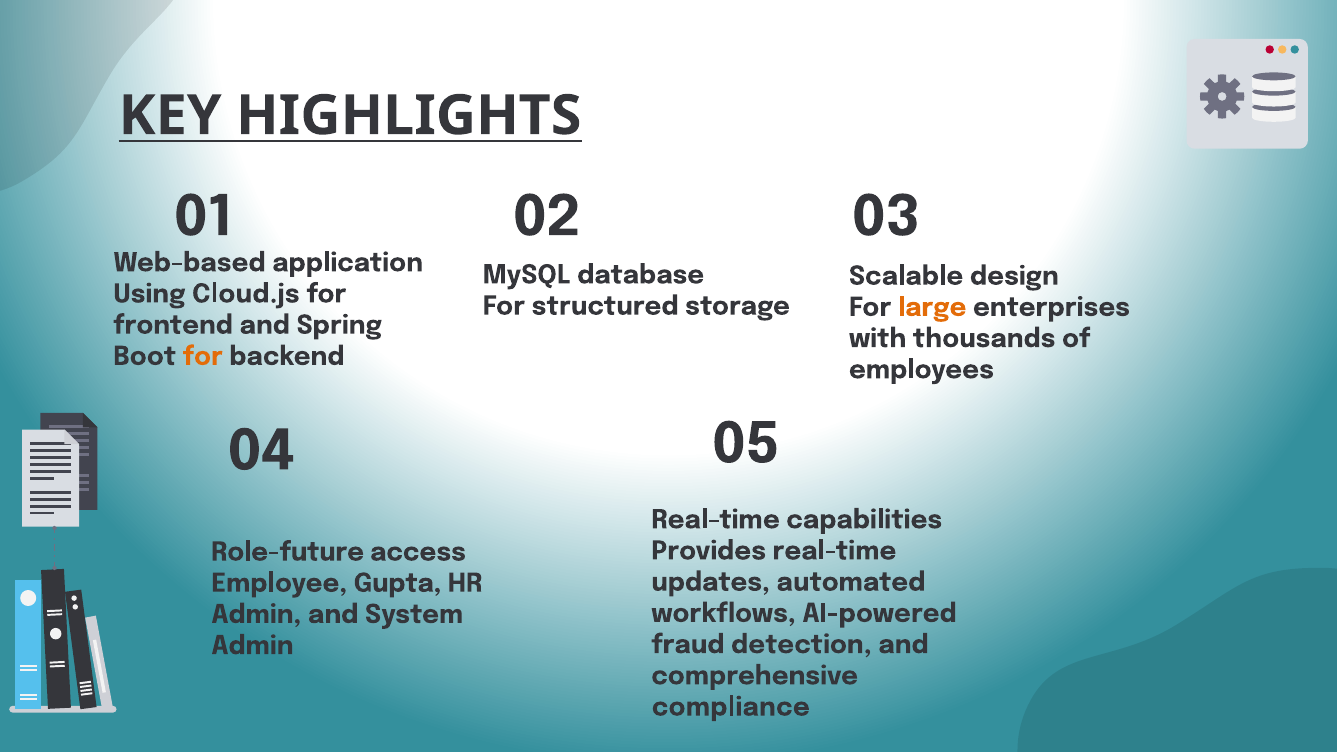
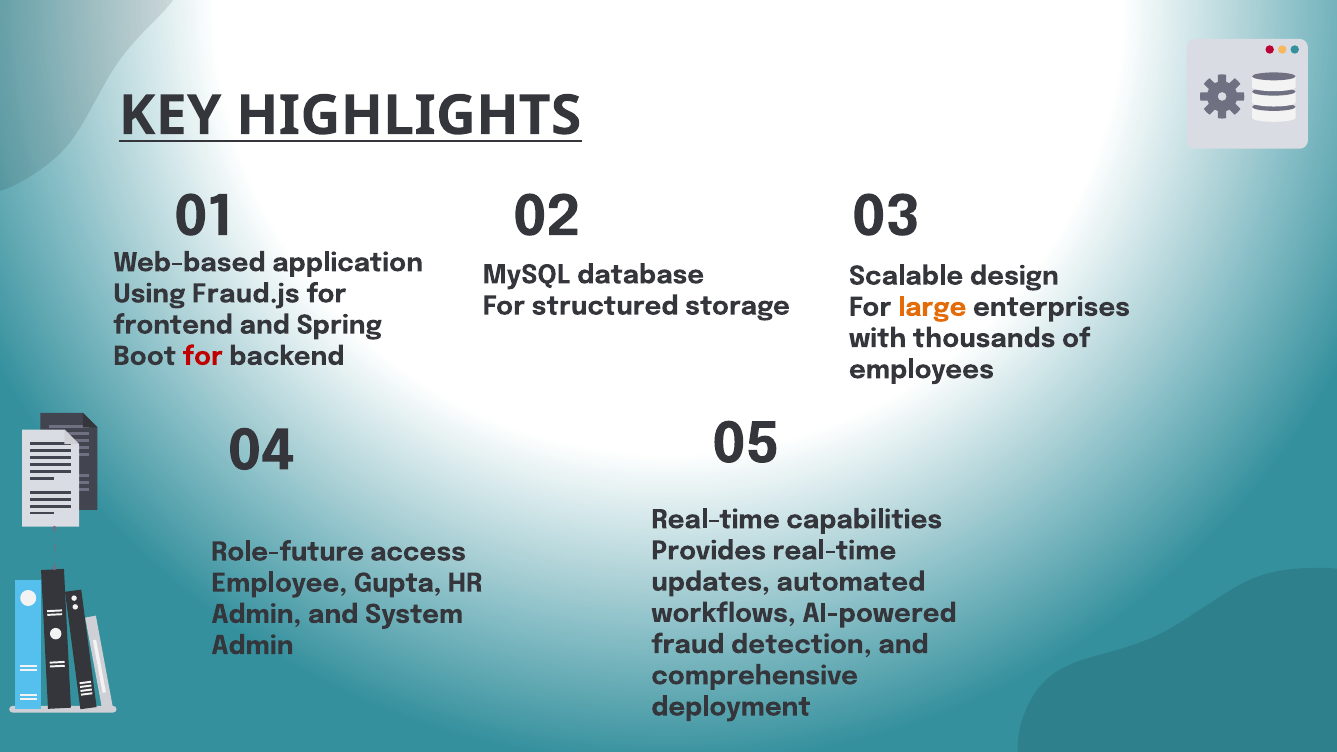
Cloud.js: Cloud.js -> Fraud.js
for at (203, 356) colour: orange -> red
compliance: compliance -> deployment
